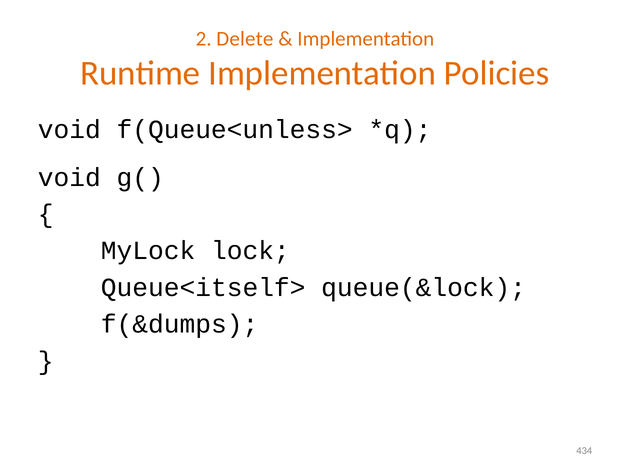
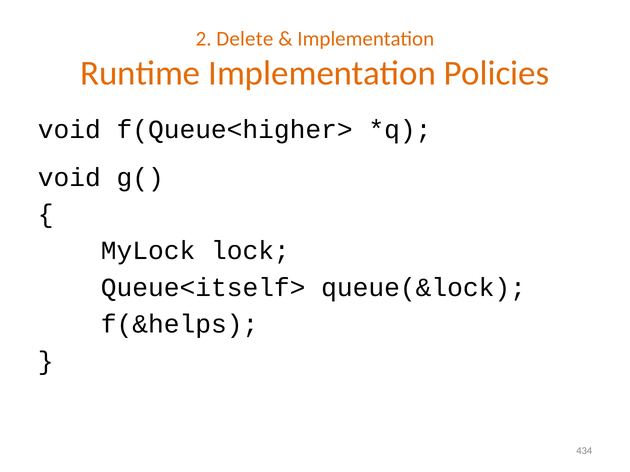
f(Queue<unless>: f(Queue<unless> -> f(Queue<higher>
f(&dumps: f(&dumps -> f(&helps
